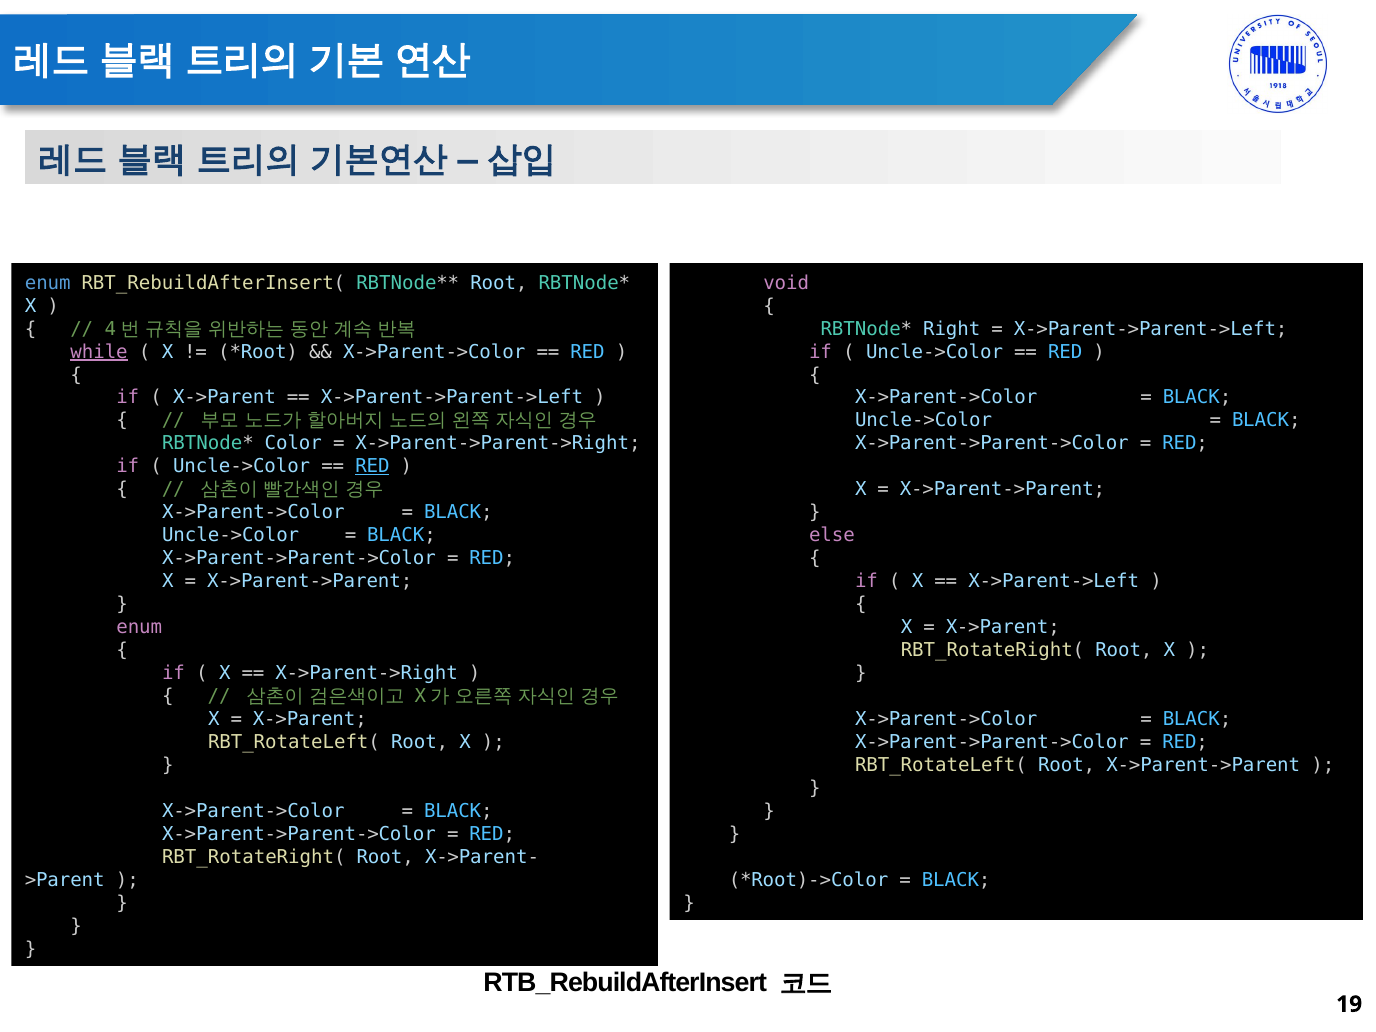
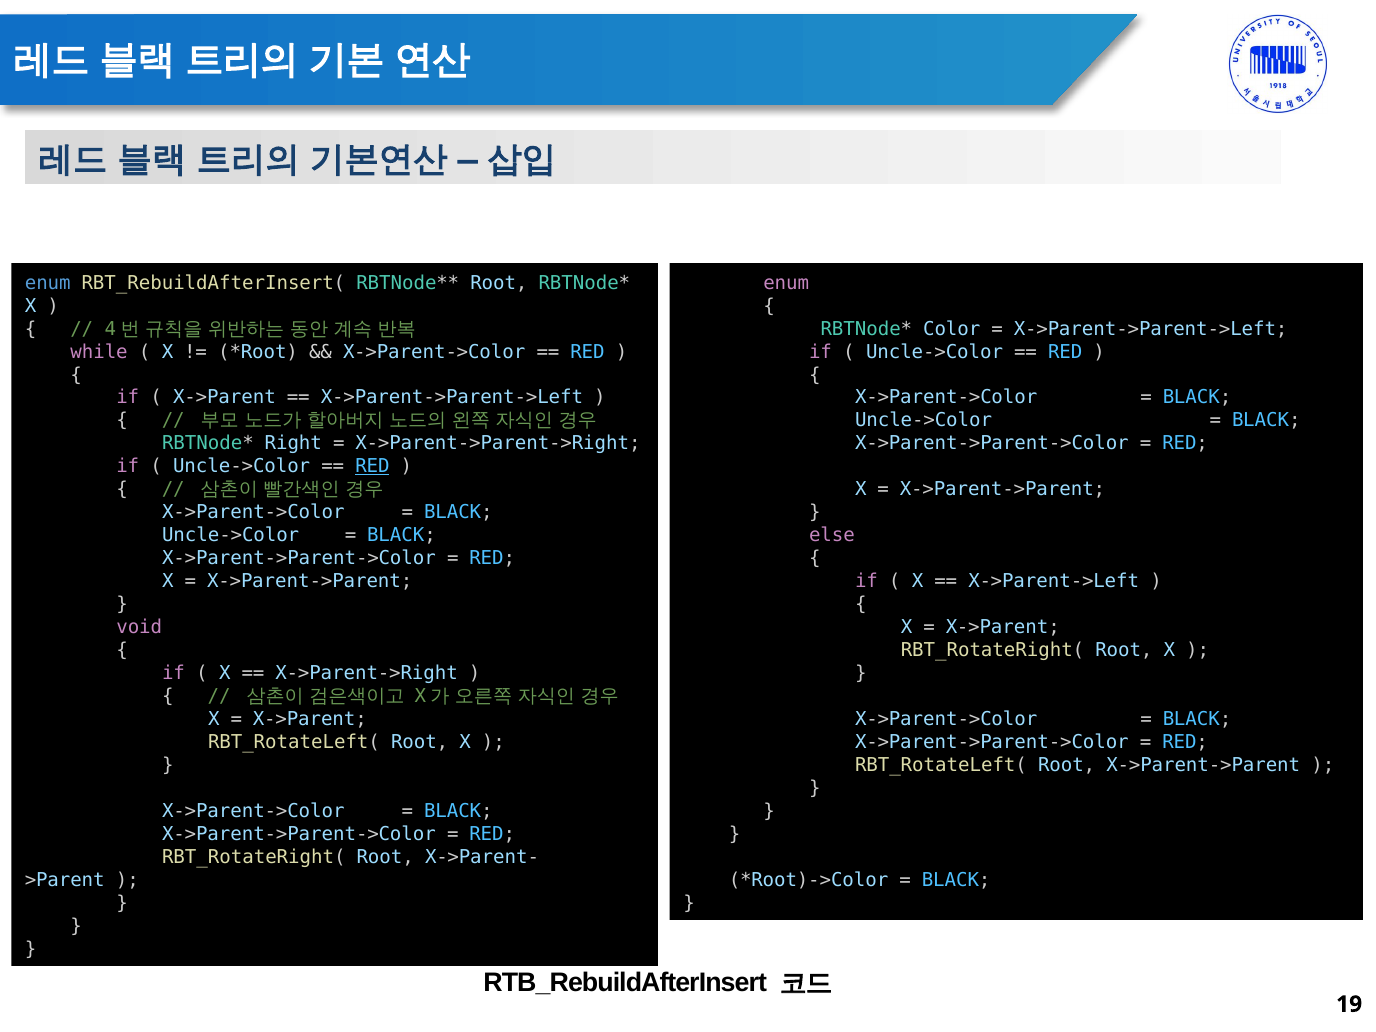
void at (786, 283): void -> enum
Right: Right -> Color
while underline: present -> none
Color: Color -> Right
enum at (139, 627): enum -> void
